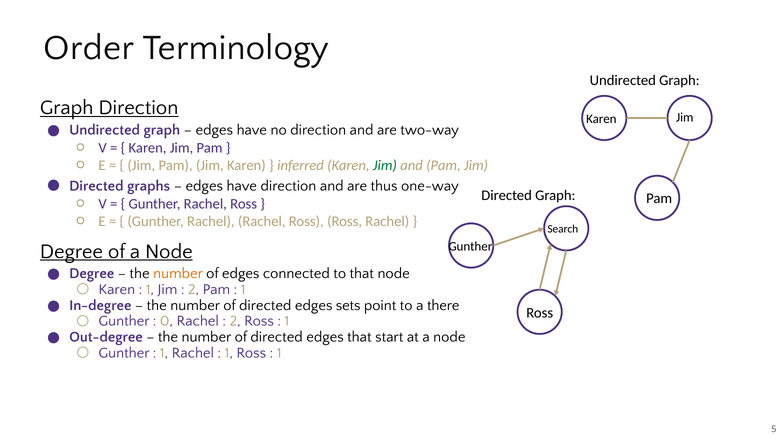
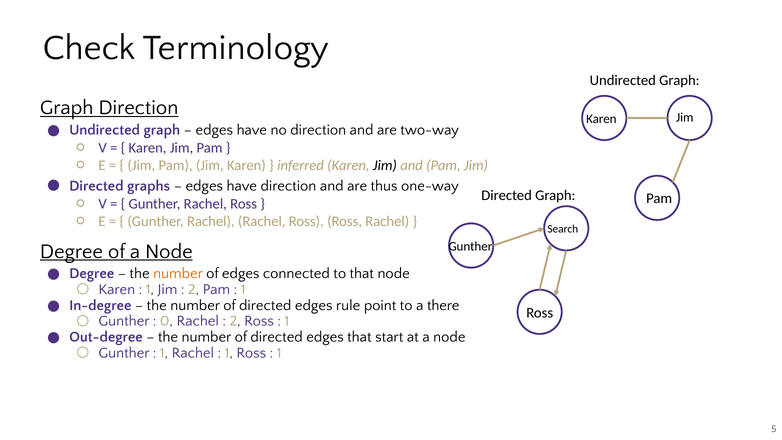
Order: Order -> Check
Jim at (385, 165) colour: green -> black
sets: sets -> rule
